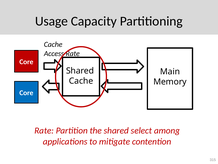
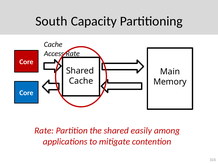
Usage: Usage -> South
select: select -> easily
